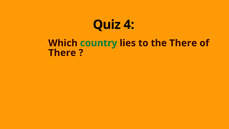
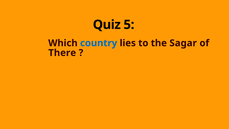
4: 4 -> 5
country colour: green -> blue
the There: There -> Sagar
